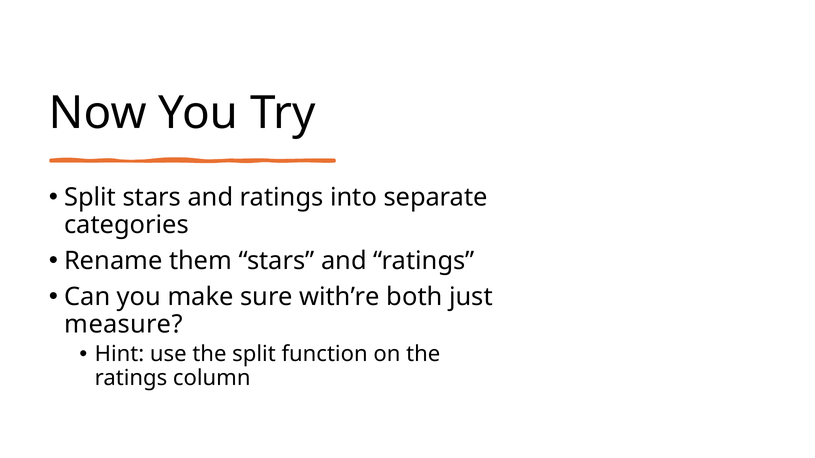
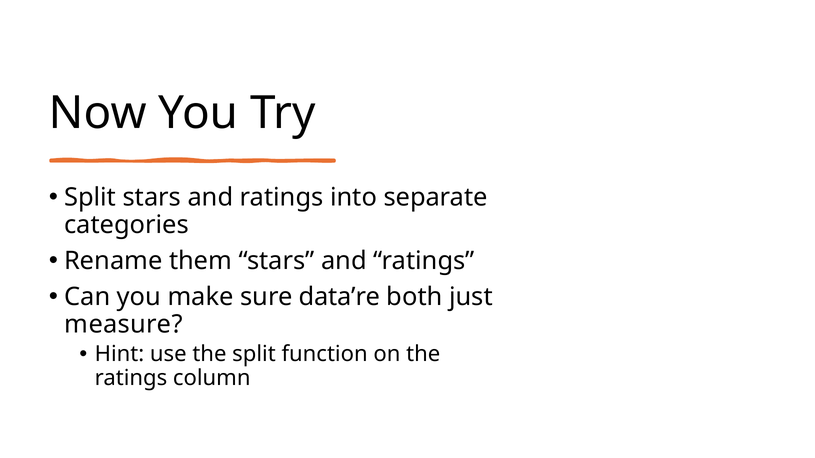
with’re: with’re -> data’re
